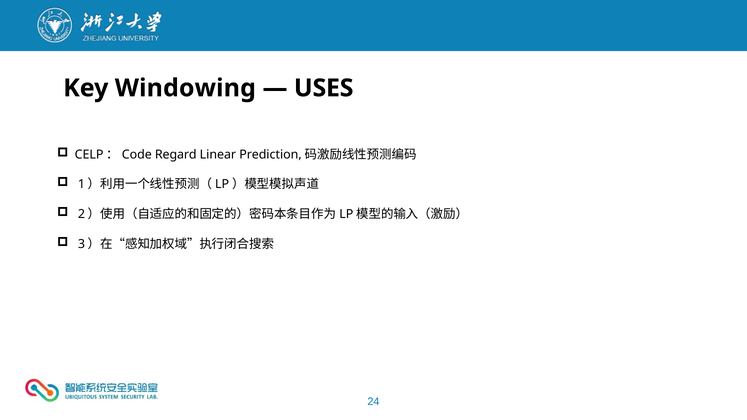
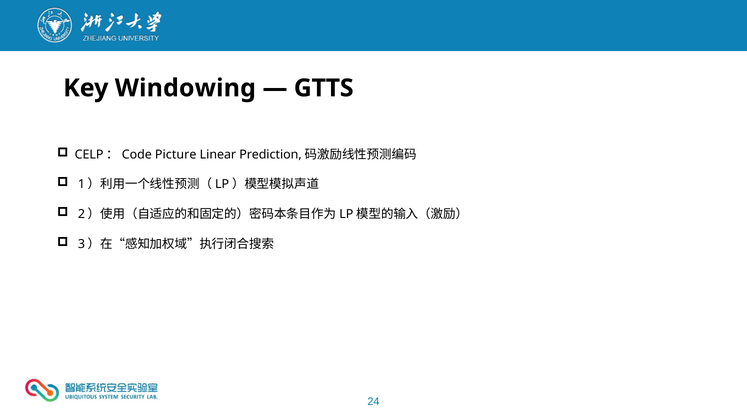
USES: USES -> GTTS
Regard: Regard -> Picture
